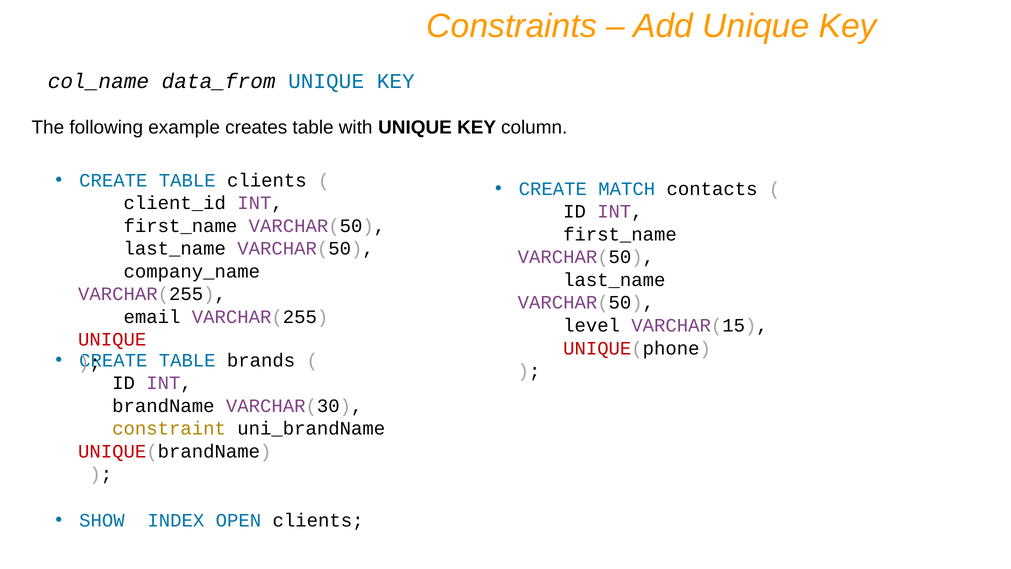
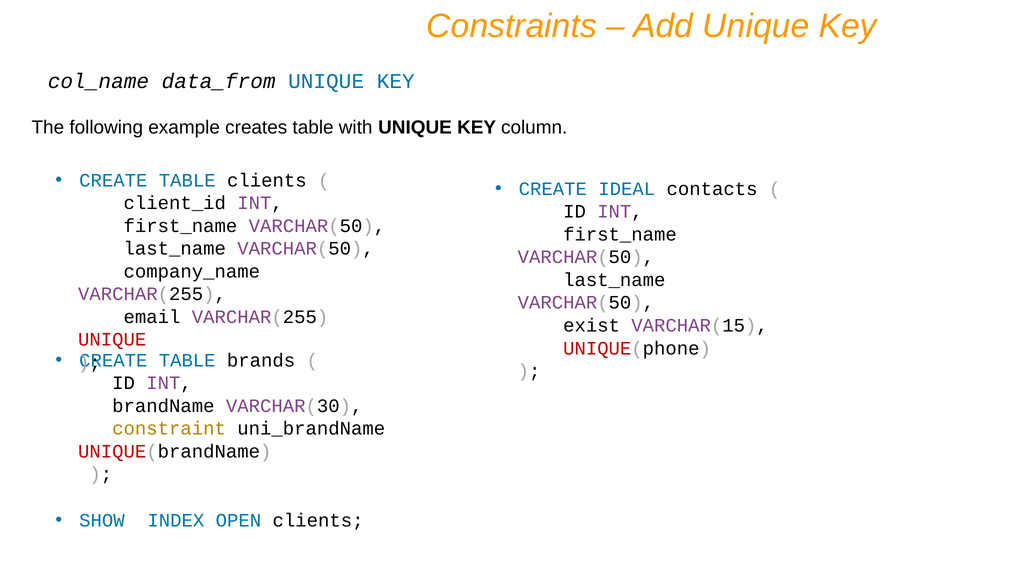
MATCH: MATCH -> IDEAL
level: level -> exist
